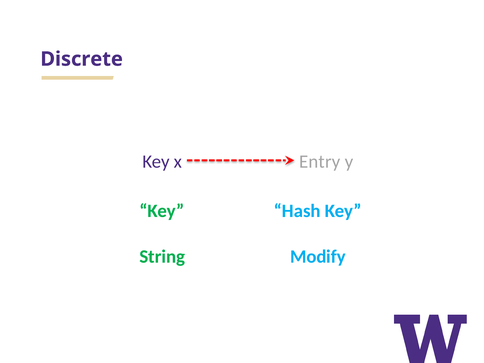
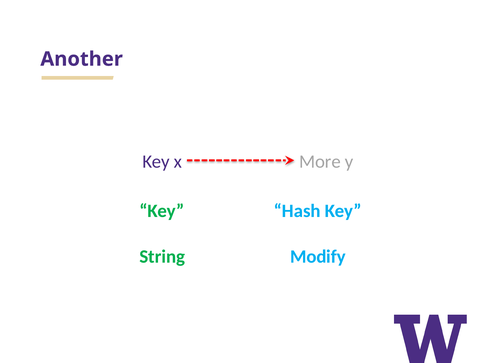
Discrete: Discrete -> Another
Entry: Entry -> More
